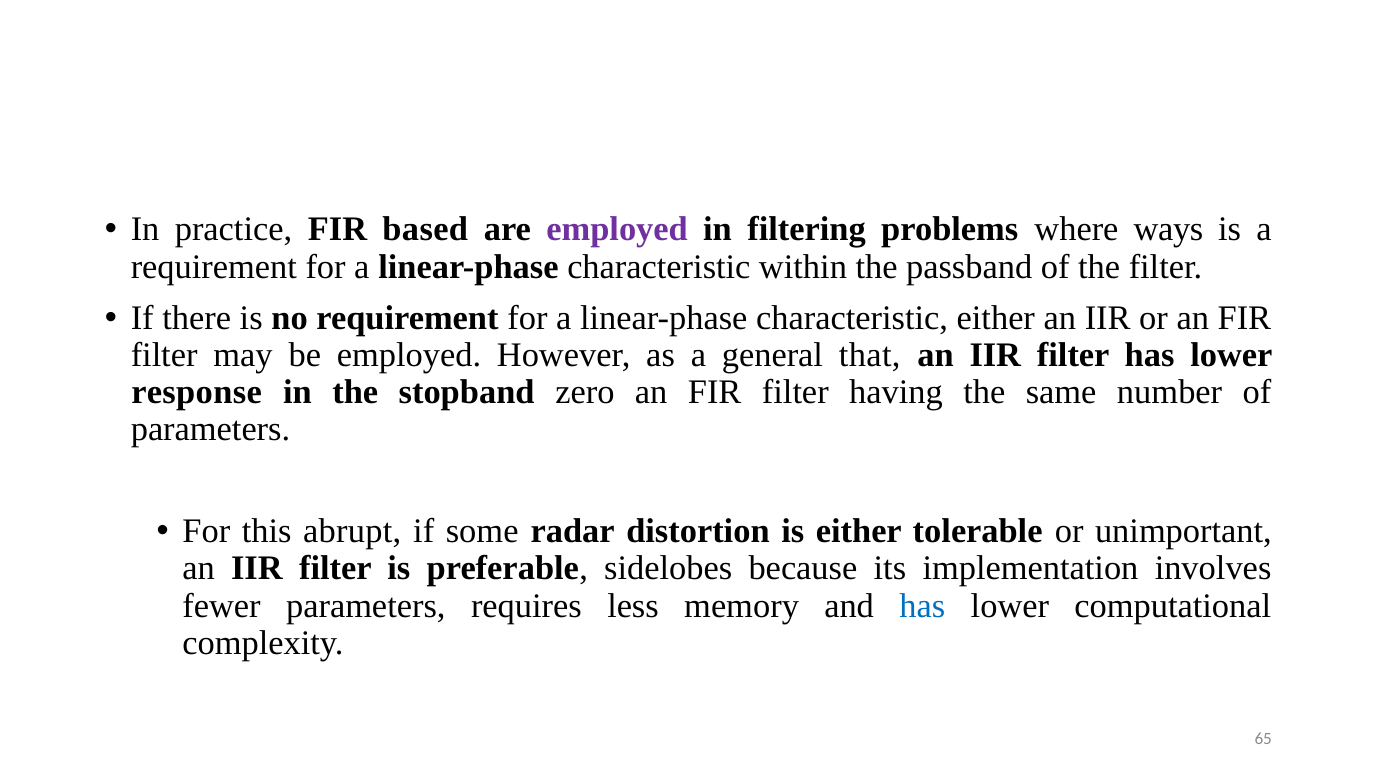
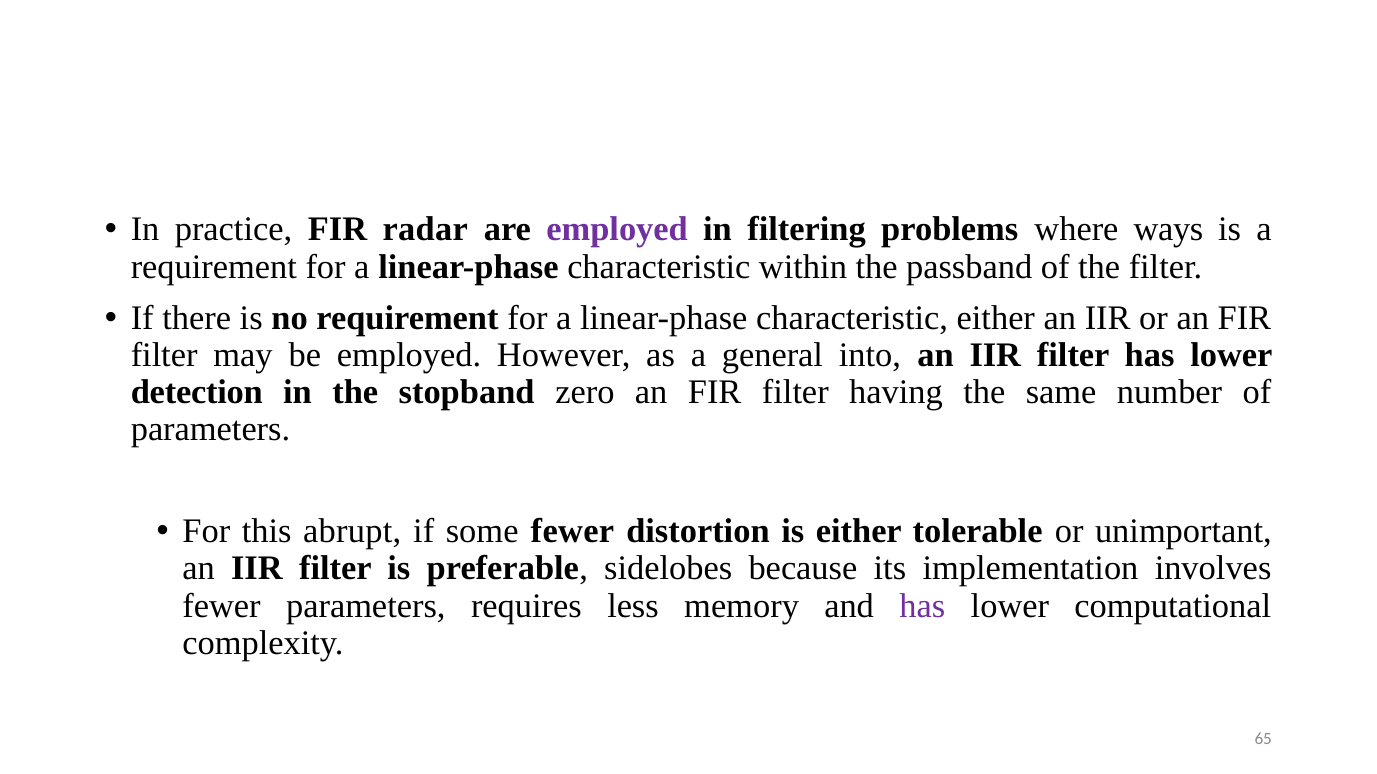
based: based -> radar
that: that -> into
response: response -> detection
some radar: radar -> fewer
has at (922, 606) colour: blue -> purple
